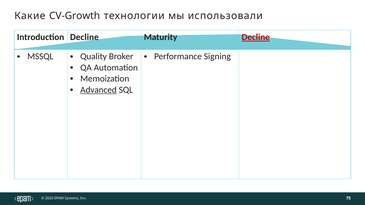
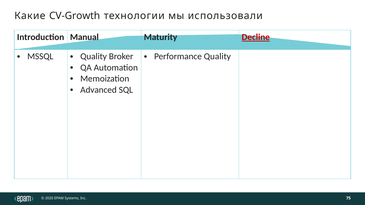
Introduction Decline: Decline -> Manual
Performance Signing: Signing -> Quality
Advanced underline: present -> none
